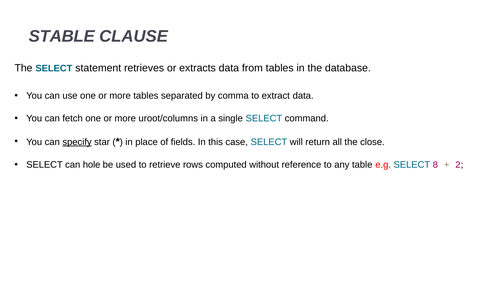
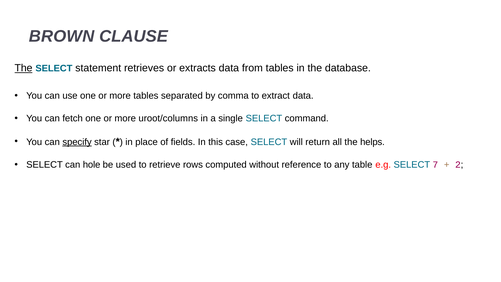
STABLE: STABLE -> BROWN
The at (23, 68) underline: none -> present
close: close -> helps
8: 8 -> 7
